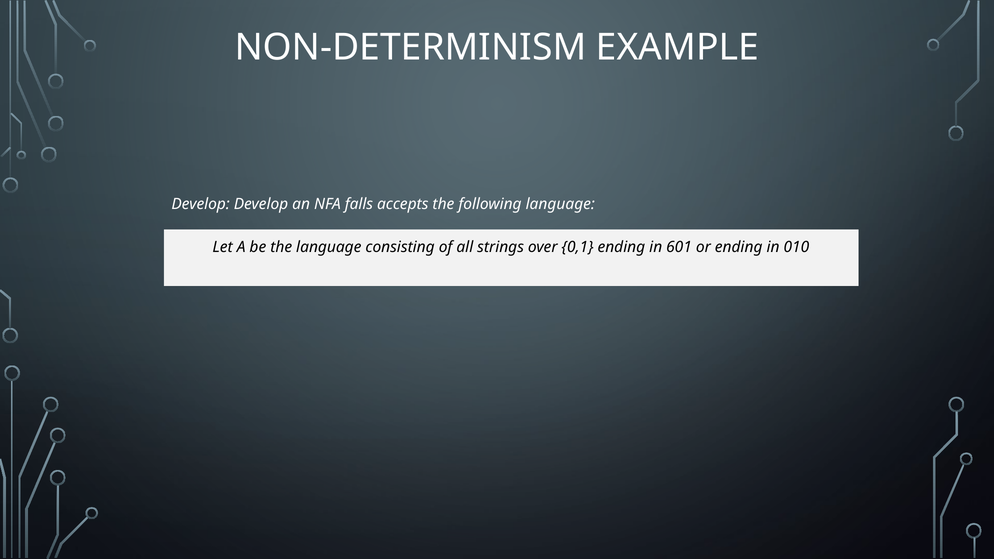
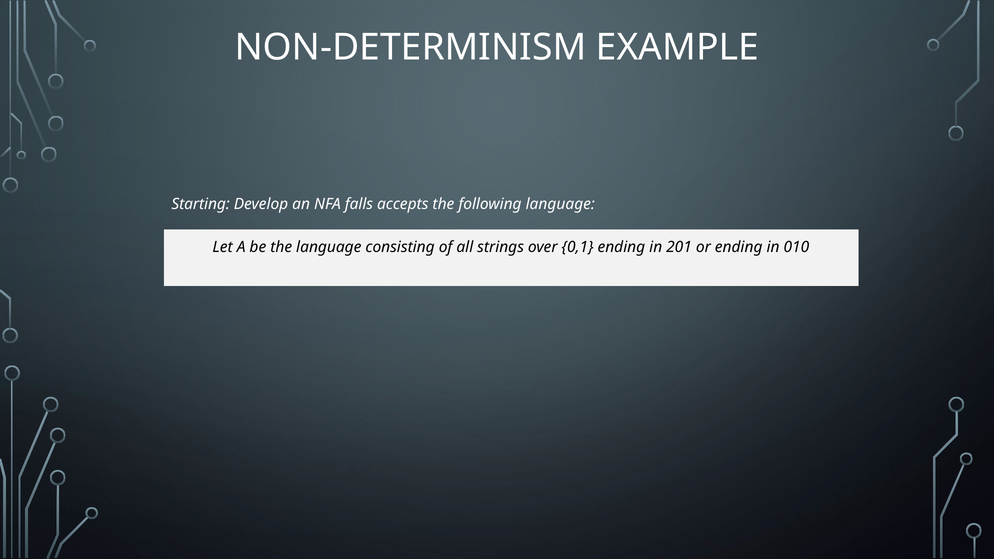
Develop at (201, 204): Develop -> Starting
601: 601 -> 201
